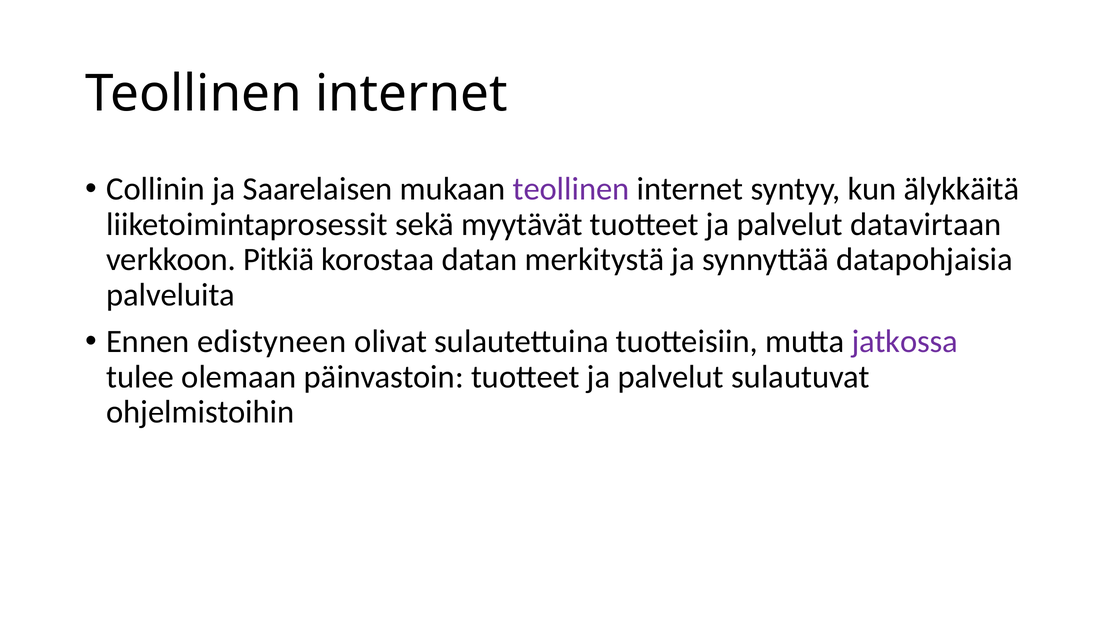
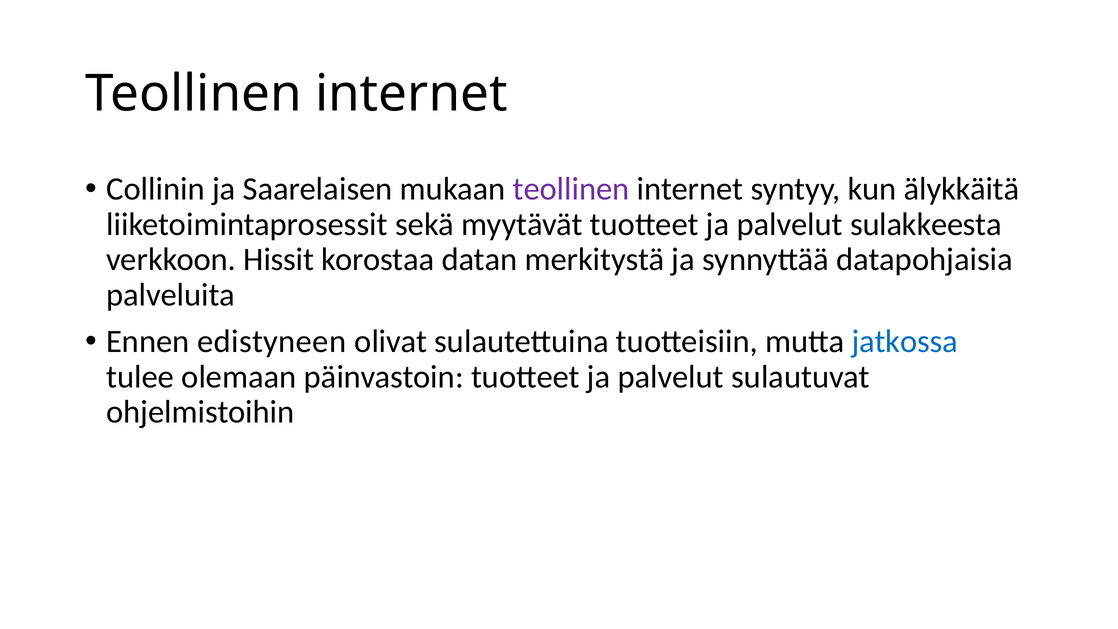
datavirtaan: datavirtaan -> sulakkeesta
Pitkiä: Pitkiä -> Hissit
jatkossa colour: purple -> blue
